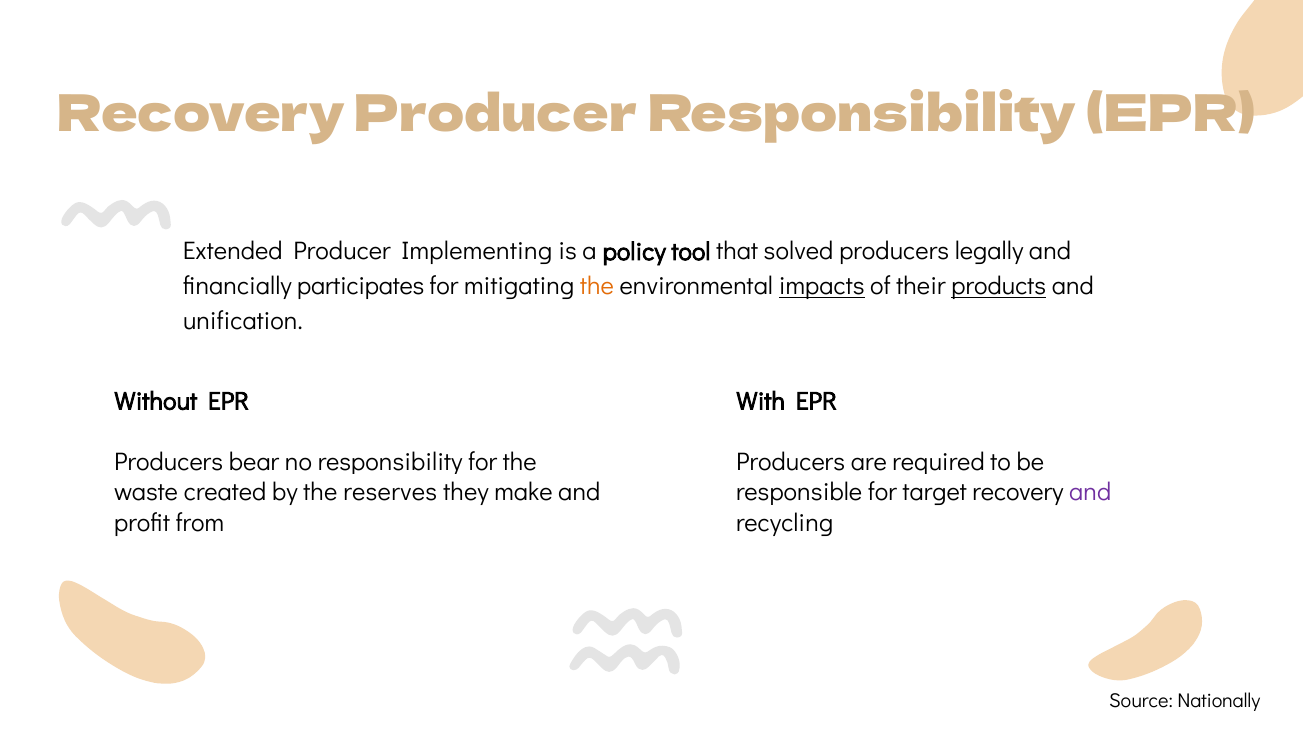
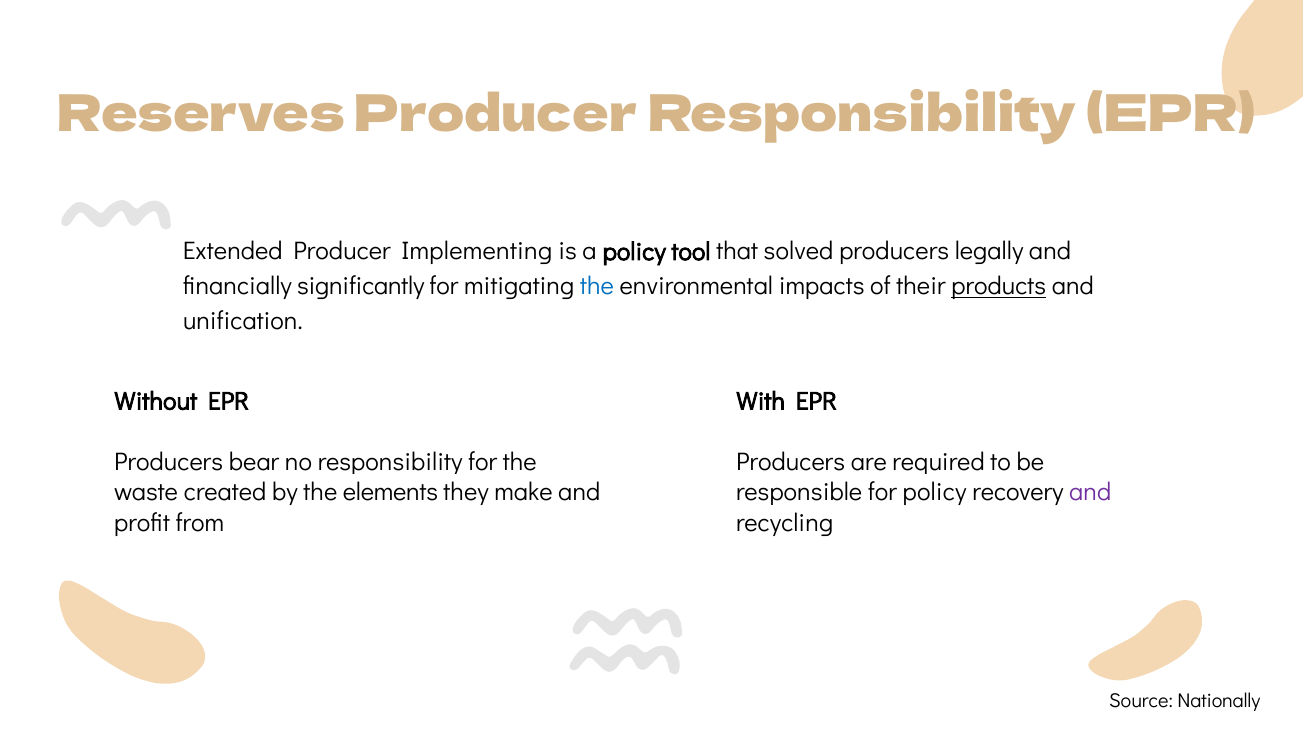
Recovery at (201, 115): Recovery -> Reserves
participates: participates -> significantly
the at (597, 287) colour: orange -> blue
impacts underline: present -> none
reserves: reserves -> elements
for target: target -> policy
